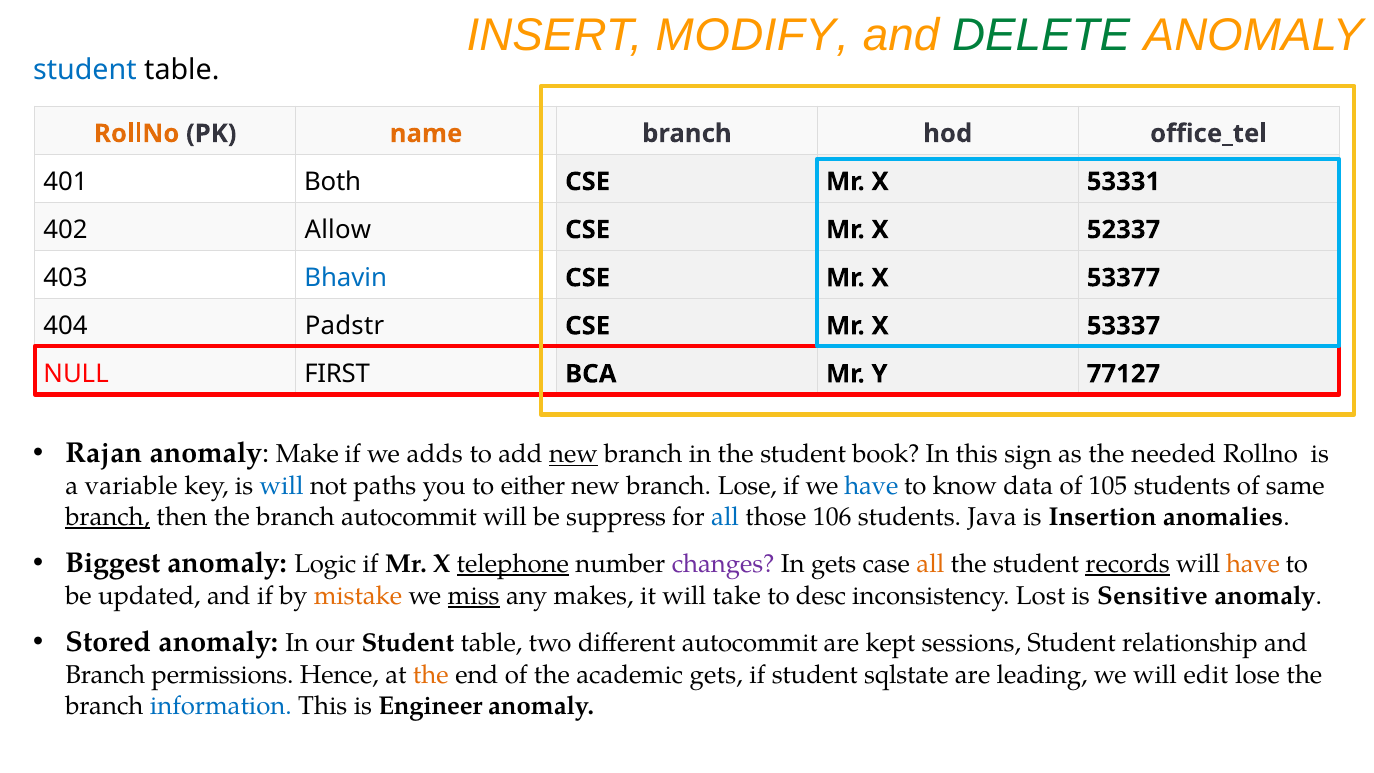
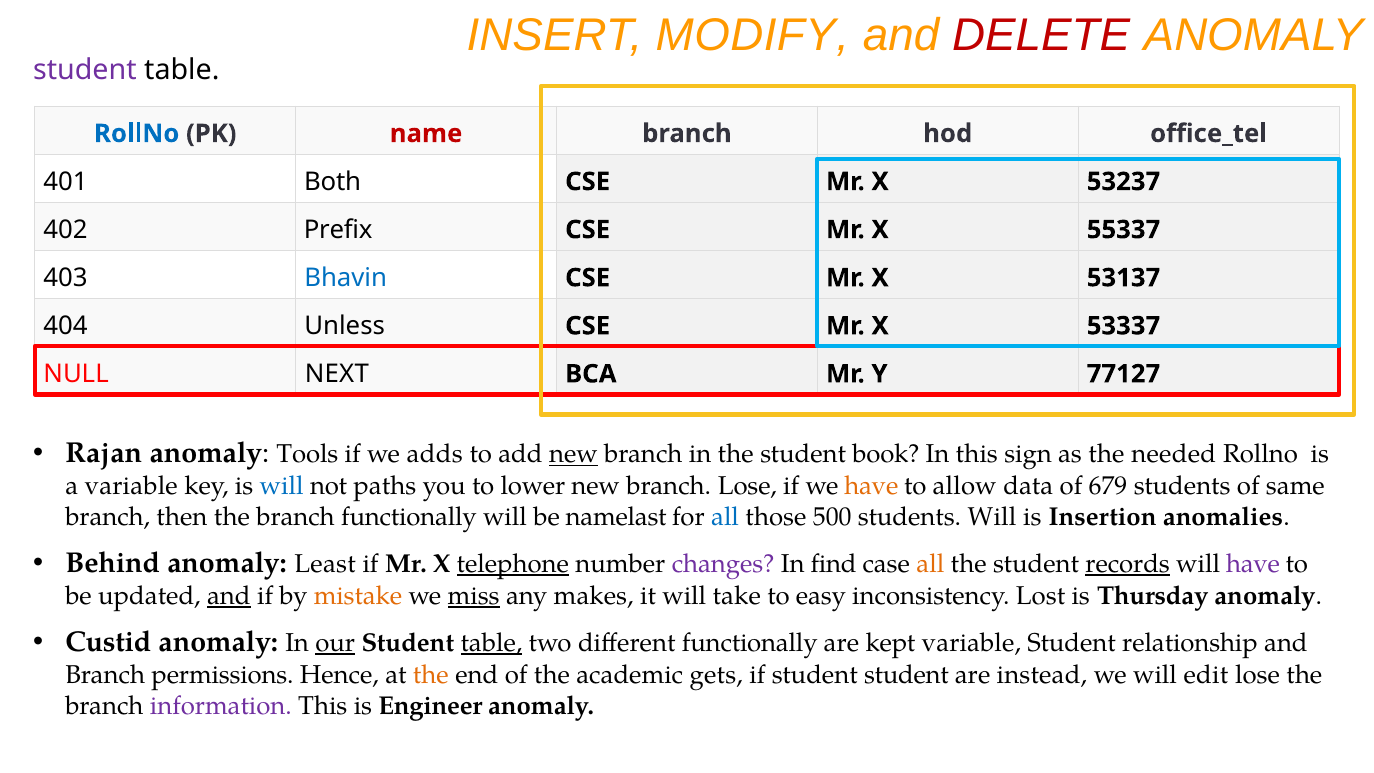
DELETE colour: green -> red
student at (85, 70) colour: blue -> purple
RollNo at (137, 134) colour: orange -> blue
name colour: orange -> red
53331: 53331 -> 53237
Allow: Allow -> Prefix
52337: 52337 -> 55337
53377: 53377 -> 53137
Padstr: Padstr -> Unless
FIRST: FIRST -> NEXT
Make: Make -> Tools
either: either -> lower
have at (871, 486) colour: blue -> orange
know: know -> allow
105: 105 -> 679
branch at (108, 517) underline: present -> none
branch autocommit: autocommit -> functionally
suppress: suppress -> namelast
106: 106 -> 500
students Java: Java -> Will
Biggest: Biggest -> Behind
Logic: Logic -> Least
In gets: gets -> find
have at (1253, 564) colour: orange -> purple
and at (229, 596) underline: none -> present
desc: desc -> easy
Sensitive: Sensitive -> Thursday
Stored: Stored -> Custid
our underline: none -> present
table at (491, 643) underline: none -> present
different autocommit: autocommit -> functionally
kept sessions: sessions -> variable
student sqlstate: sqlstate -> student
leading: leading -> instead
information colour: blue -> purple
